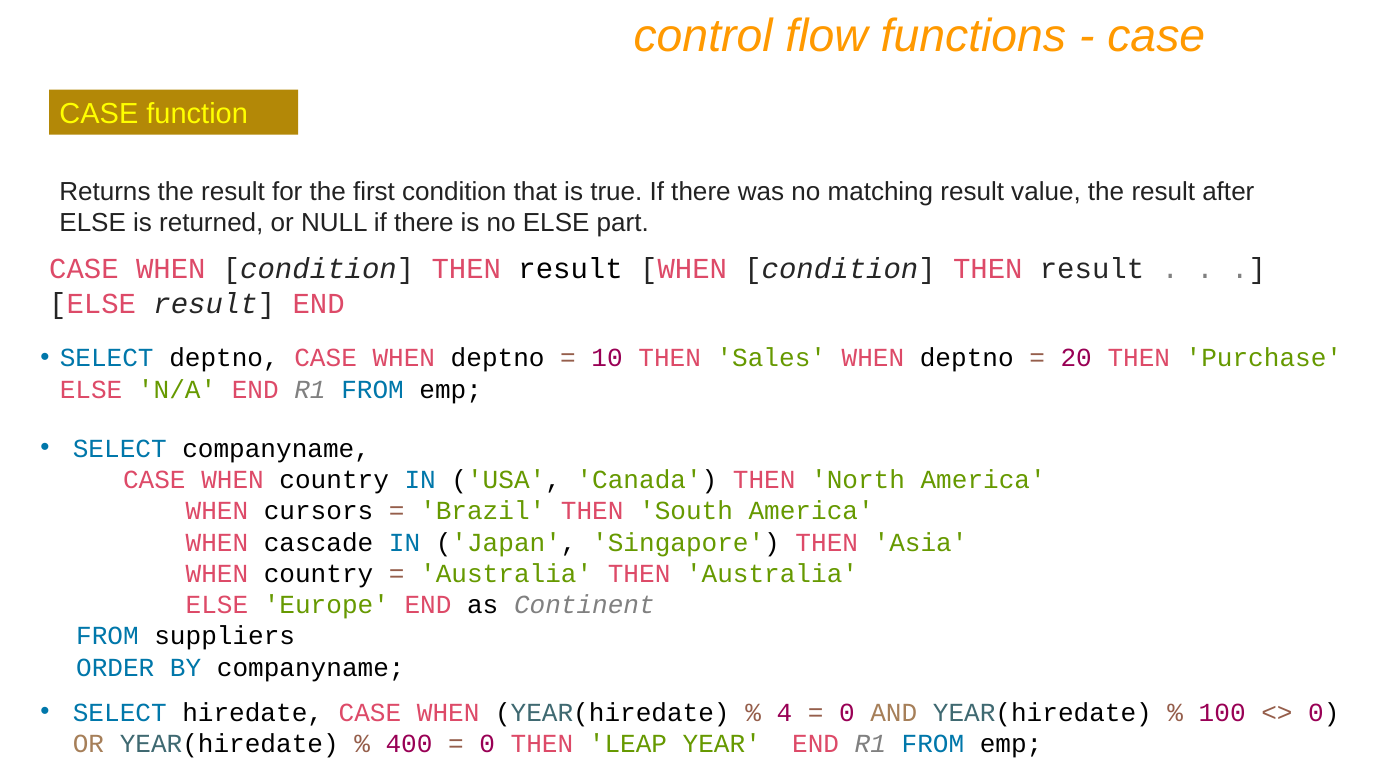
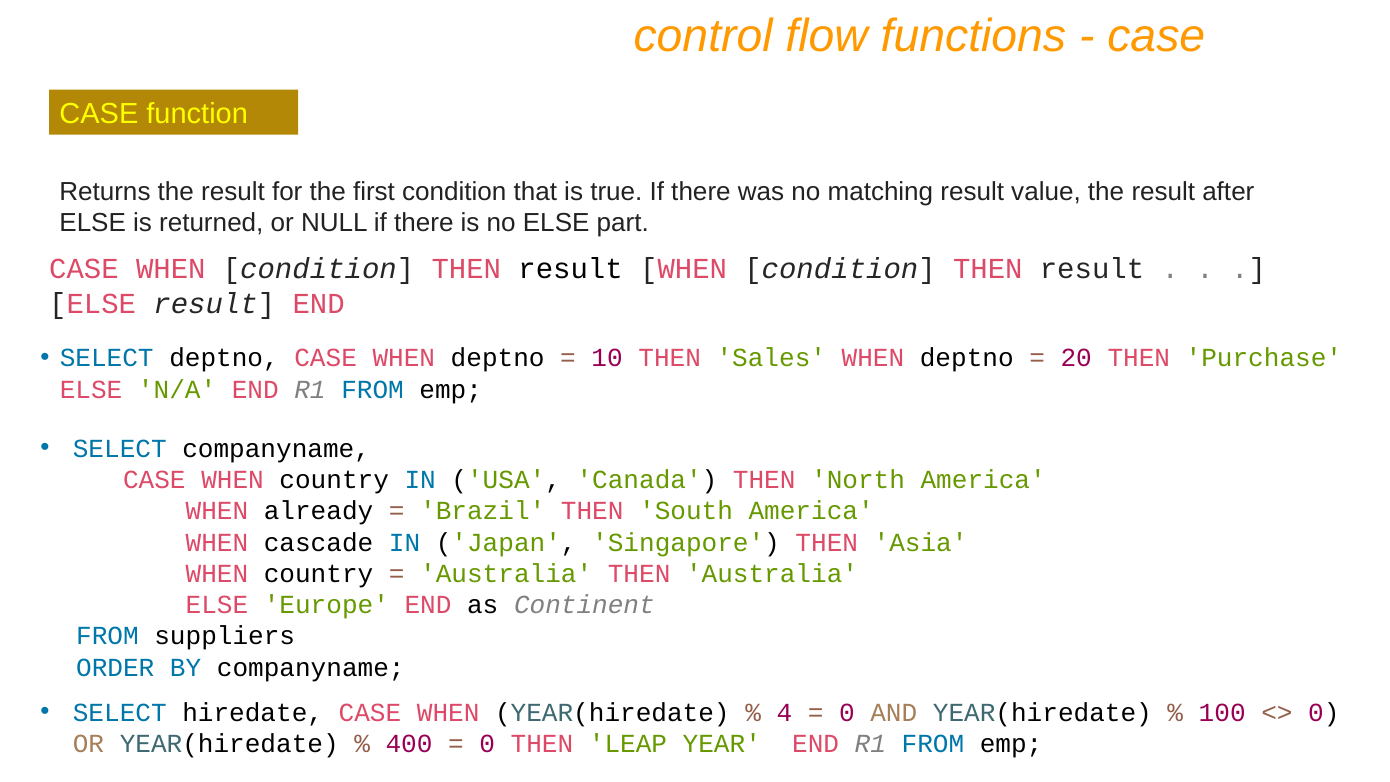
cursors: cursors -> already
